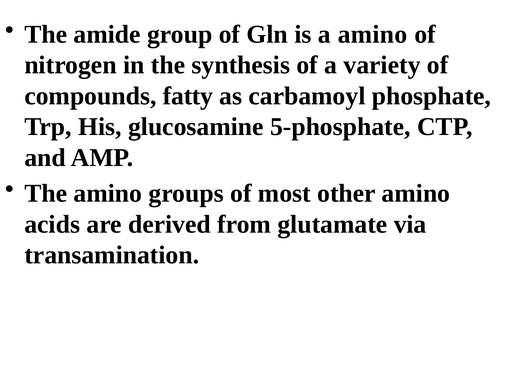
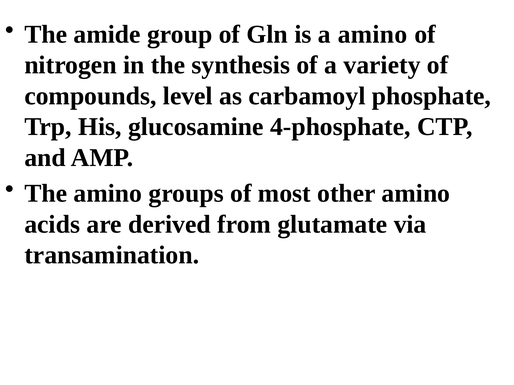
fatty: fatty -> level
5-phosphate: 5-phosphate -> 4-phosphate
